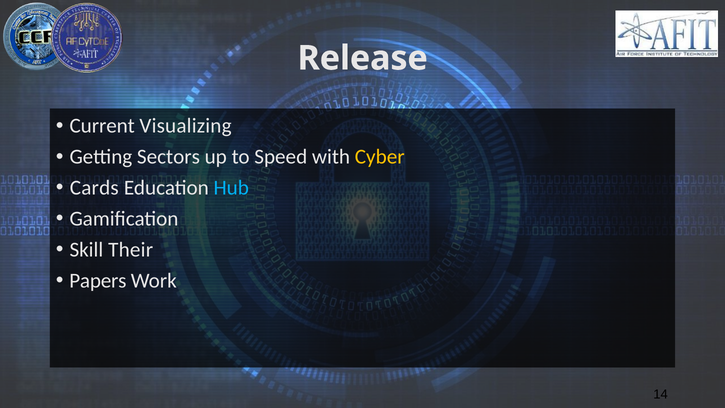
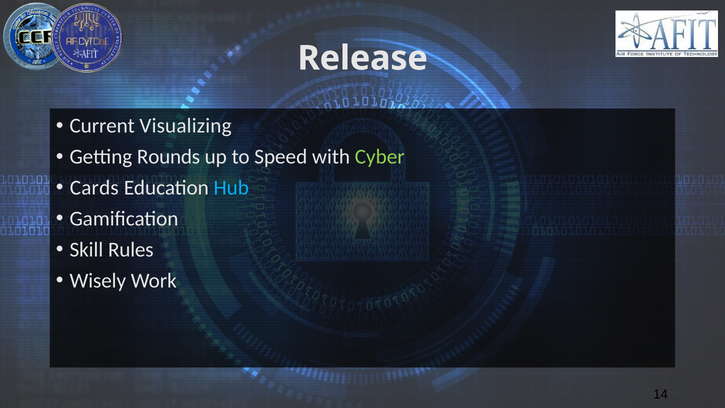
Sectors: Sectors -> Rounds
Cyber colour: yellow -> light green
Their: Their -> Rules
Papers: Papers -> Wisely
